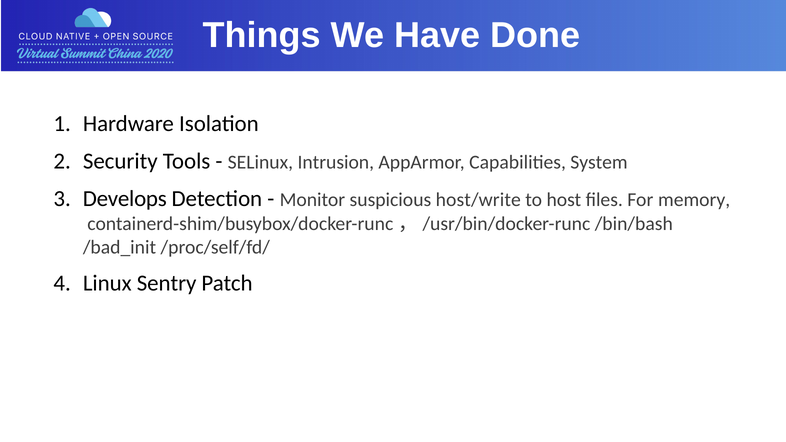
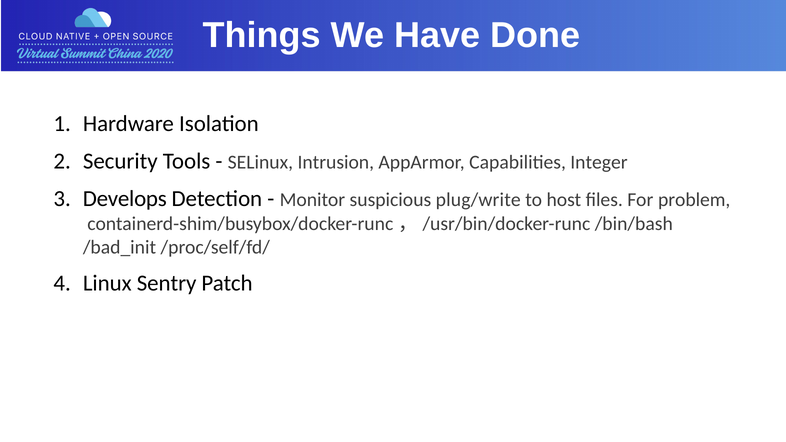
System: System -> Integer
host/write: host/write -> plug/write
memory: memory -> problem
